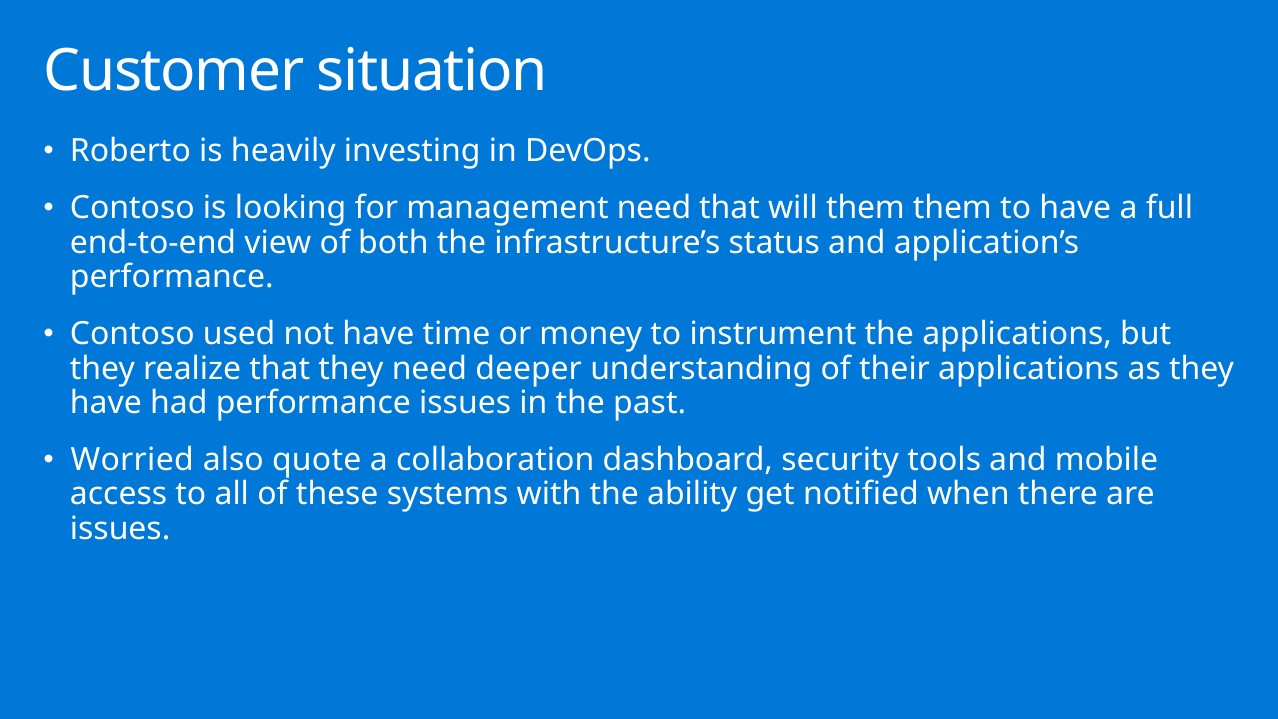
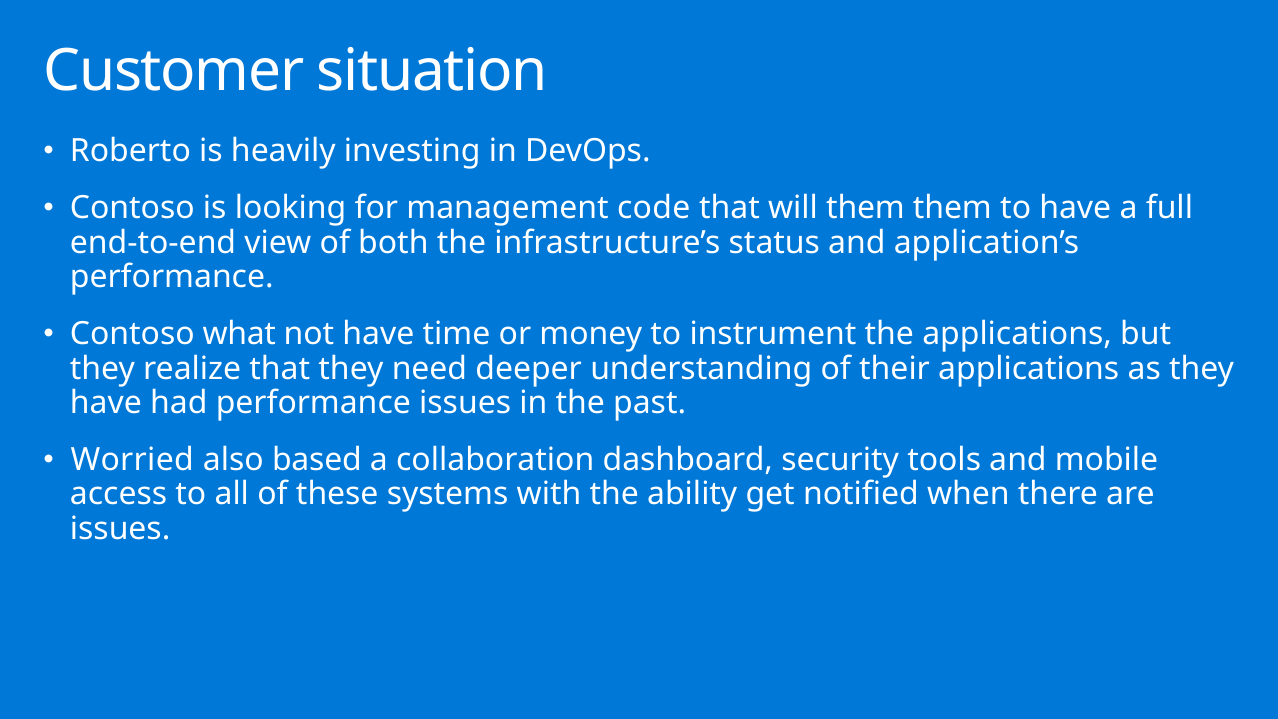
management need: need -> code
used: used -> what
quote: quote -> based
